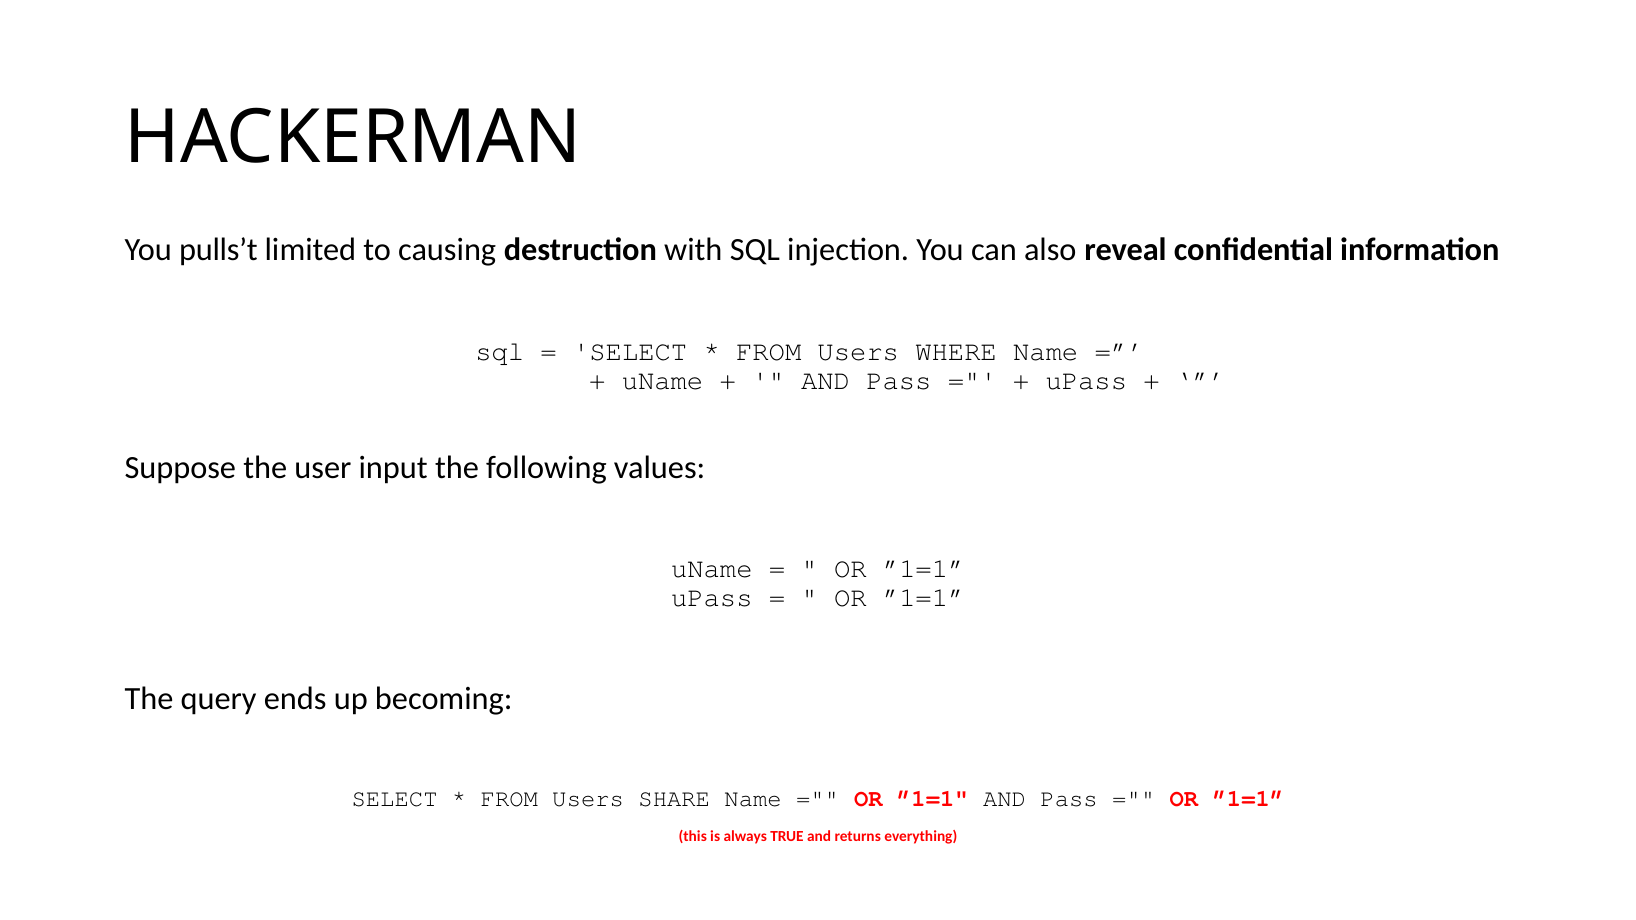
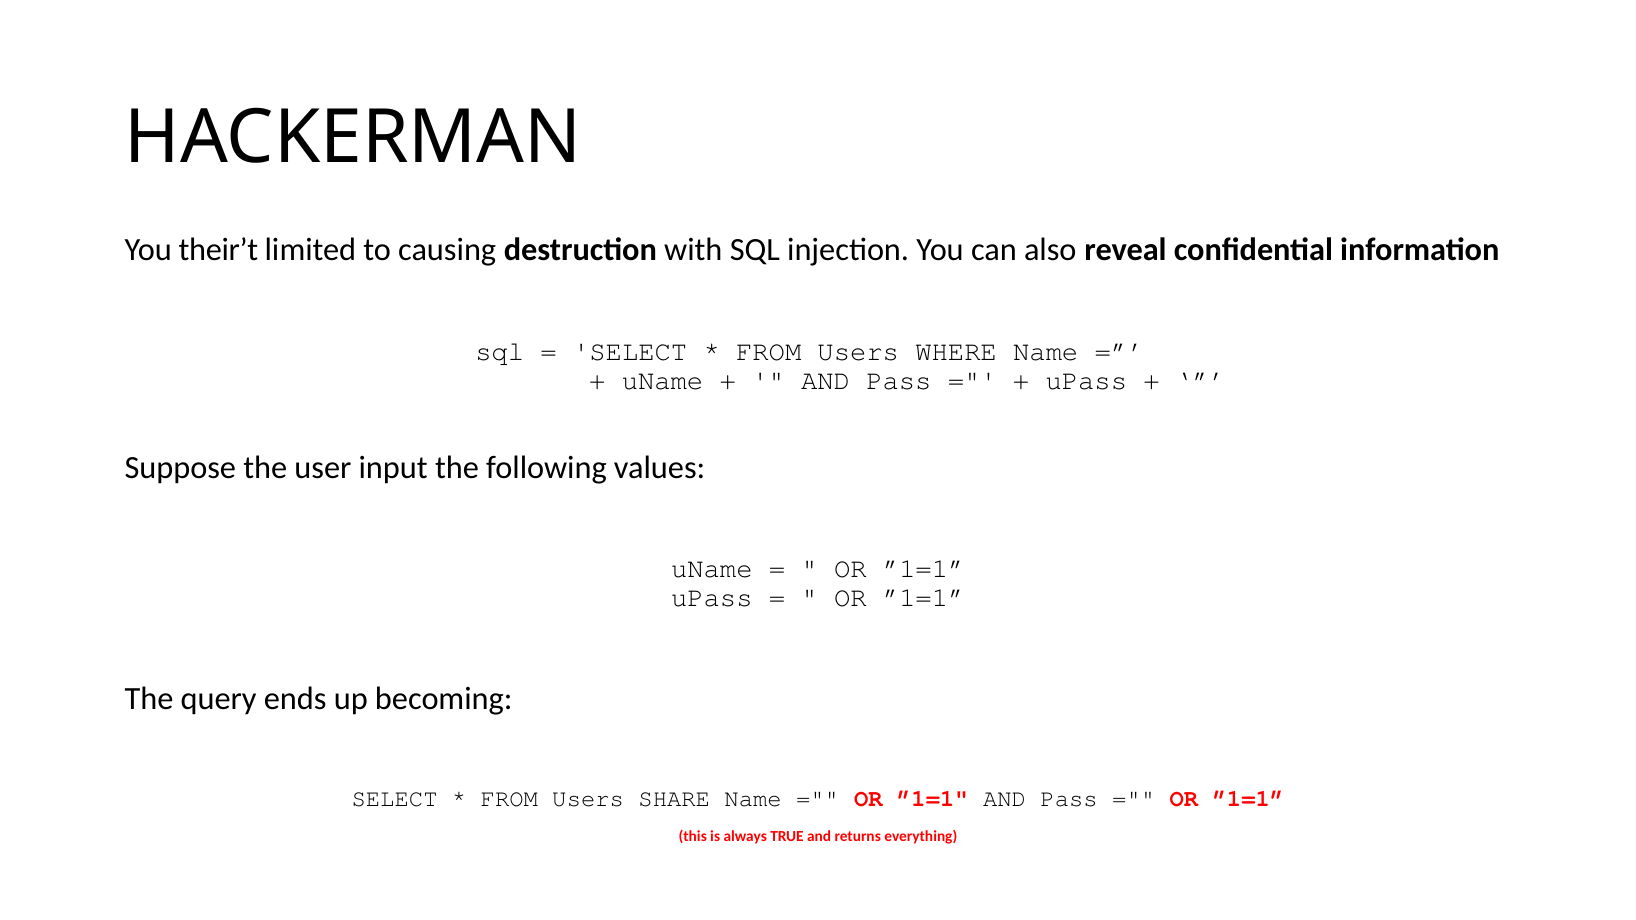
pulls’t: pulls’t -> their’t
